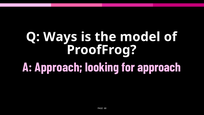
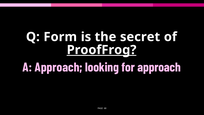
Ways: Ways -> Form
model: model -> secret
ProofFrog underline: none -> present
